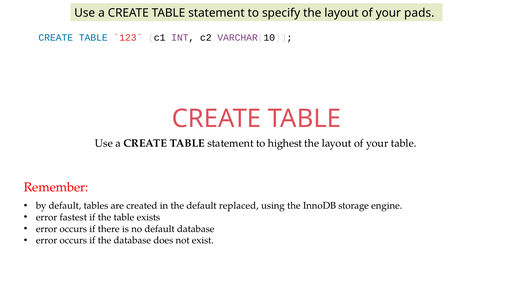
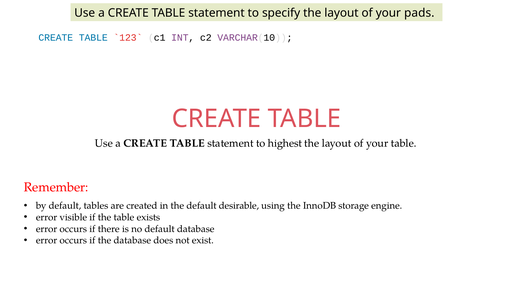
replaced: replaced -> desirable
fastest: fastest -> visible
